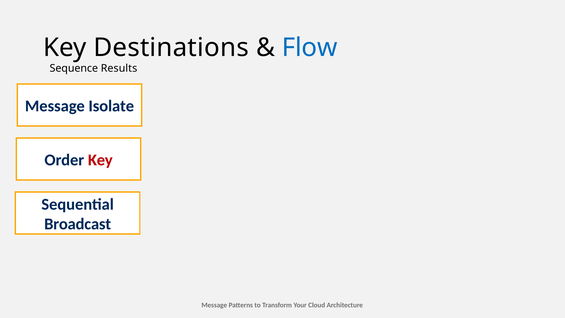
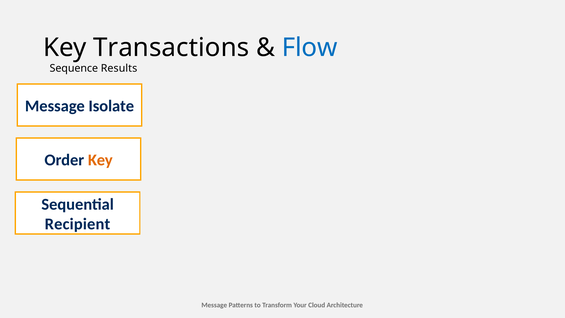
Destinations: Destinations -> Transactions
Key at (100, 160) colour: red -> orange
Broadcast: Broadcast -> Recipient
